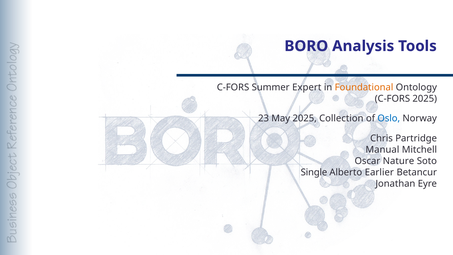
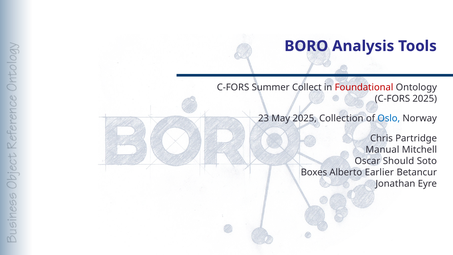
Expert: Expert -> Collect
Foundational colour: orange -> red
Nature: Nature -> Should
Single: Single -> Boxes
